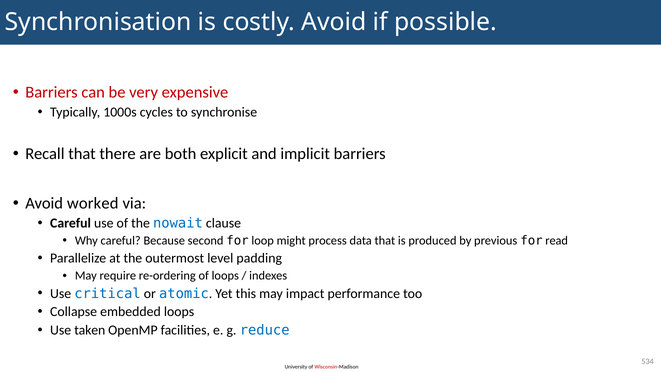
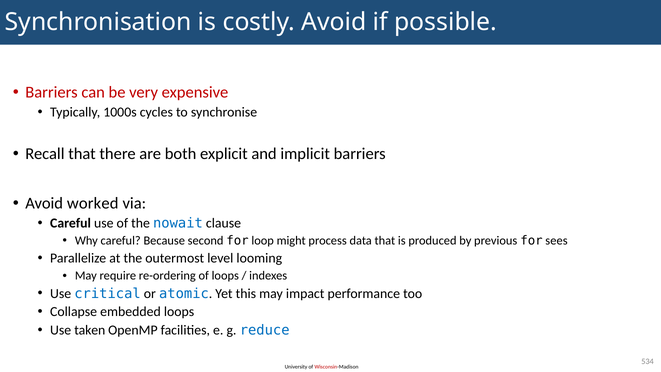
read: read -> sees
padding: padding -> looming
